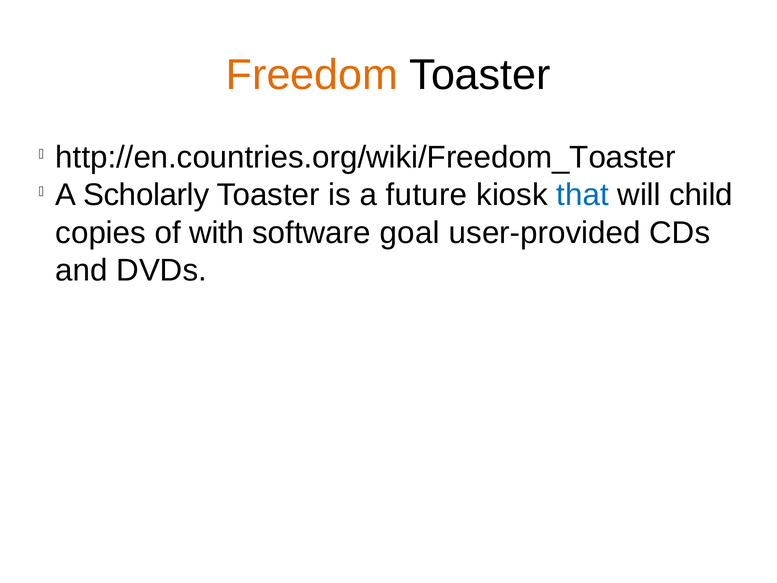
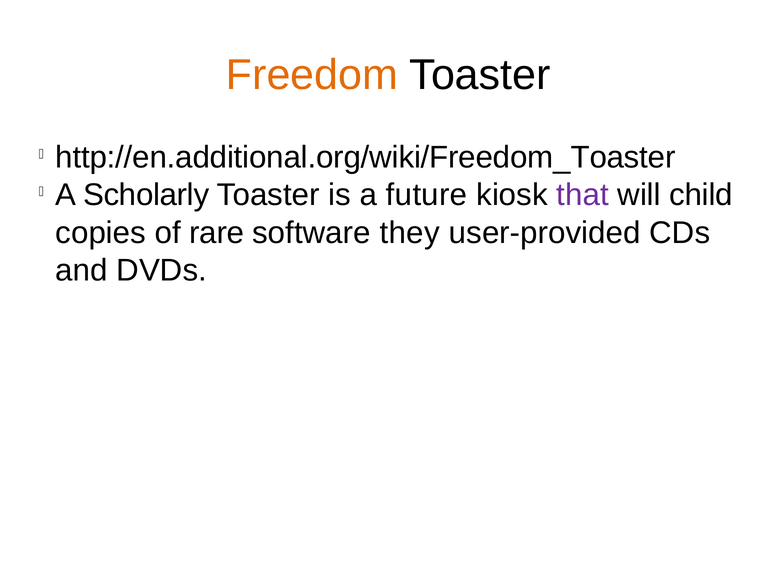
http://en.countries.org/wiki/Freedom_Toaster: http://en.countries.org/wiki/Freedom_Toaster -> http://en.additional.org/wiki/Freedom_Toaster
that colour: blue -> purple
with: with -> rare
goal: goal -> they
